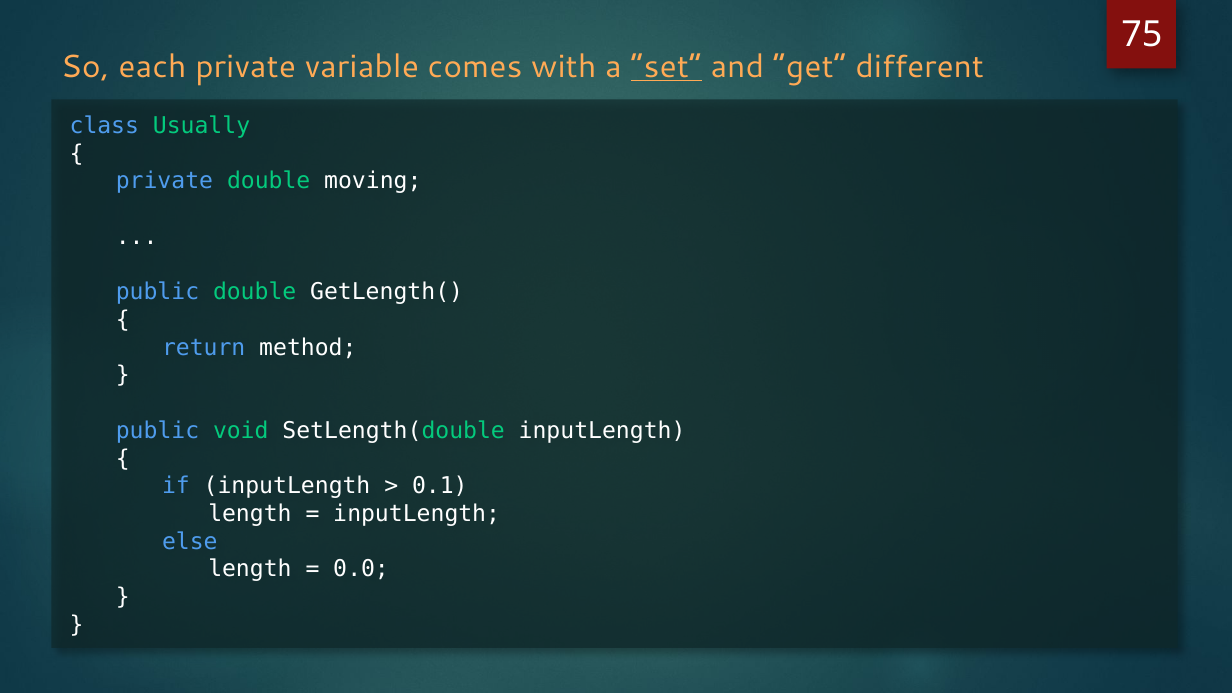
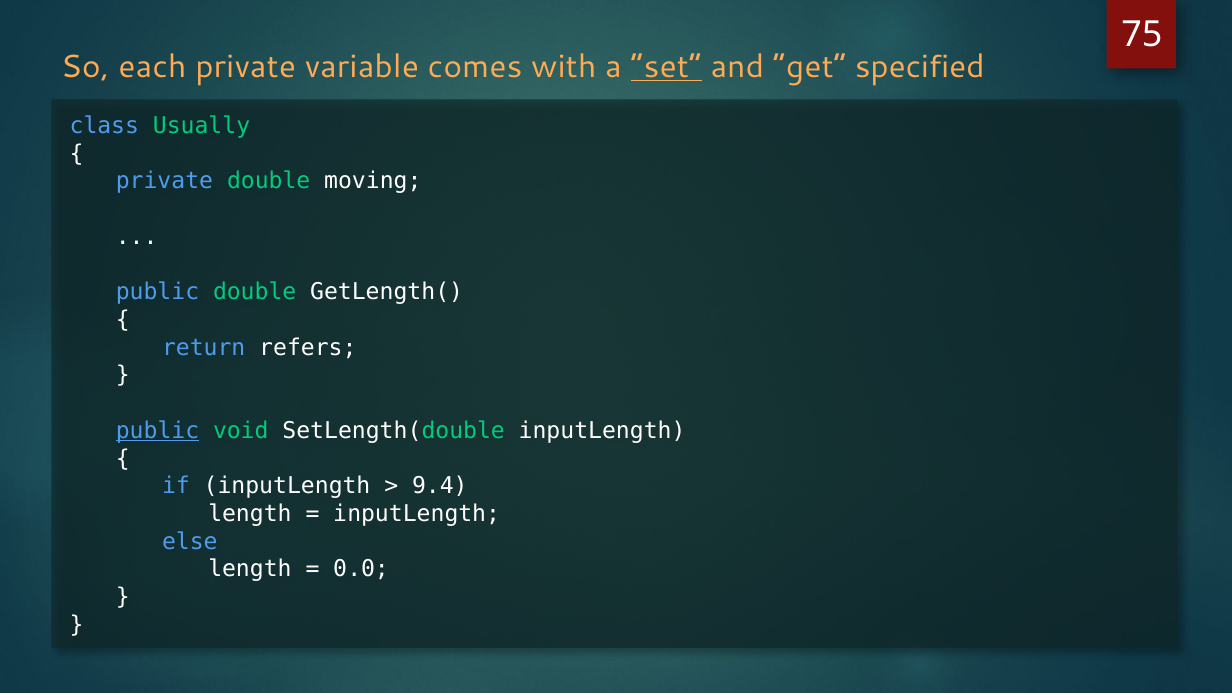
different: different -> specified
method: method -> refers
public at (158, 431) underline: none -> present
0.1: 0.1 -> 9.4
